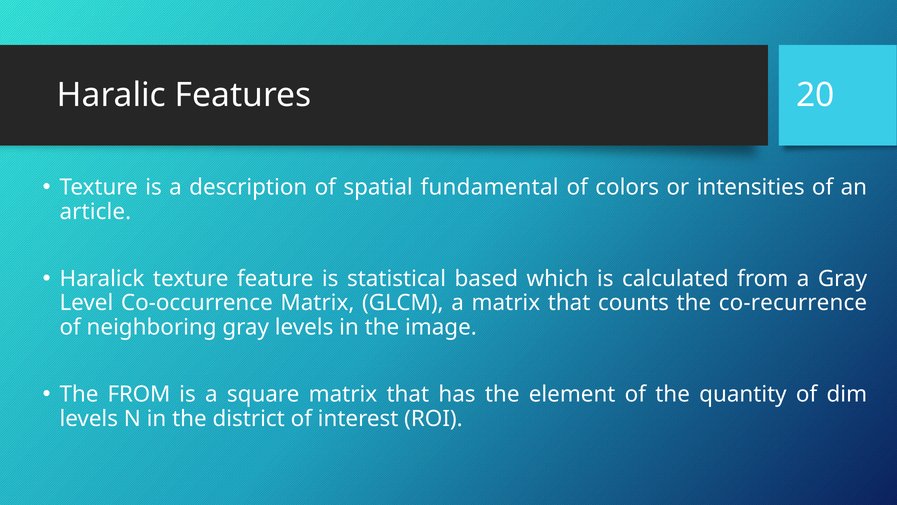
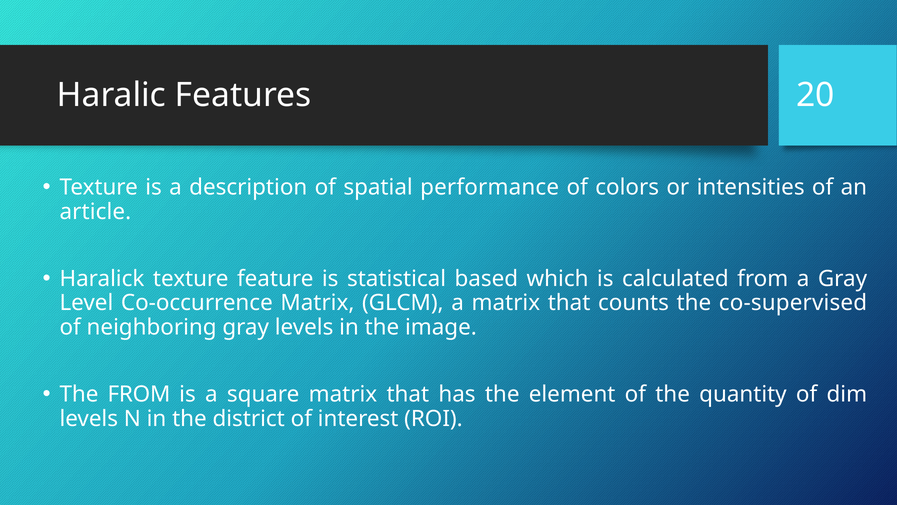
fundamental: fundamental -> performance
co-recurrence: co-recurrence -> co-supervised
